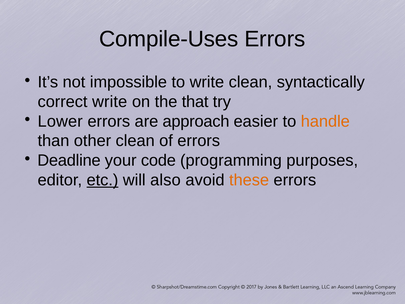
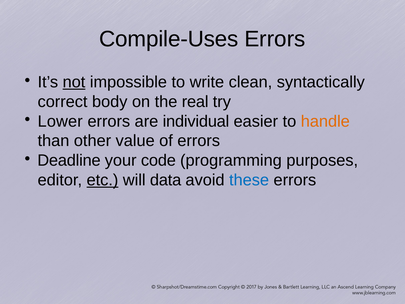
not underline: none -> present
correct write: write -> body
that: that -> real
approach: approach -> individual
other clean: clean -> value
also: also -> data
these colour: orange -> blue
